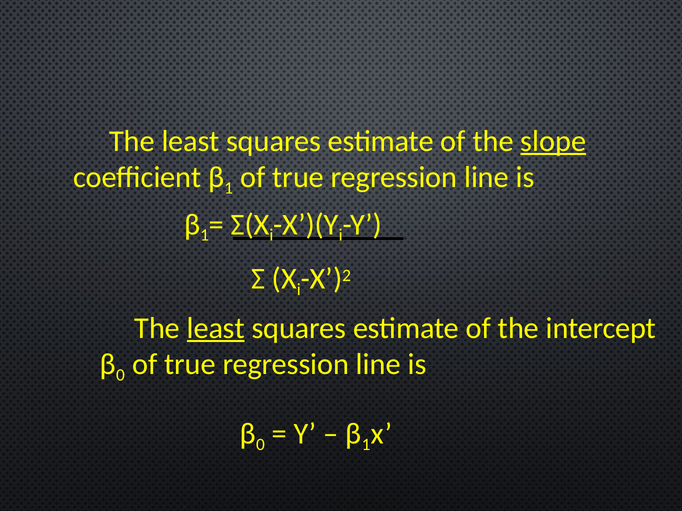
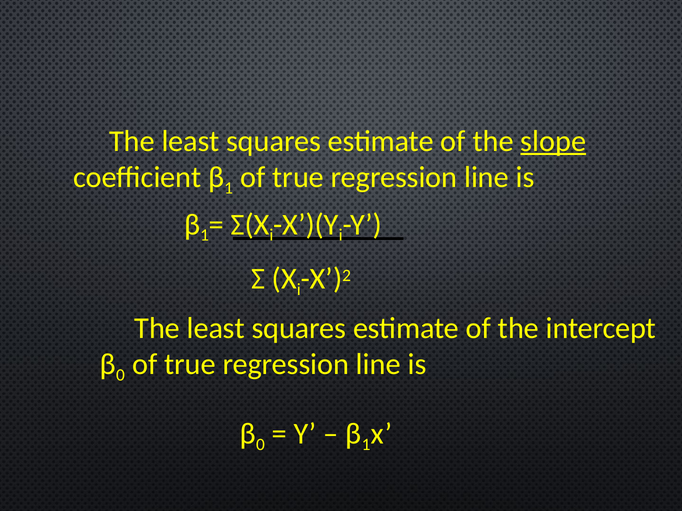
least at (216, 328) underline: present -> none
